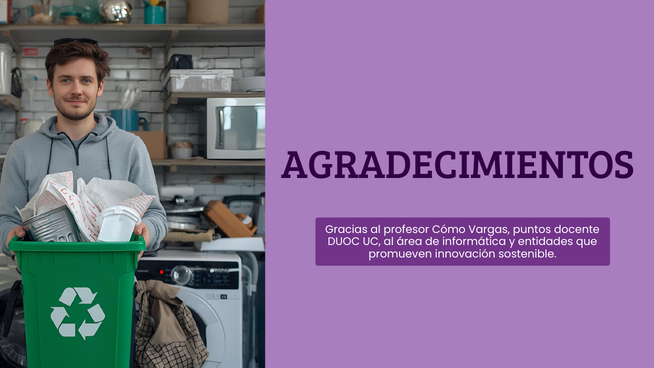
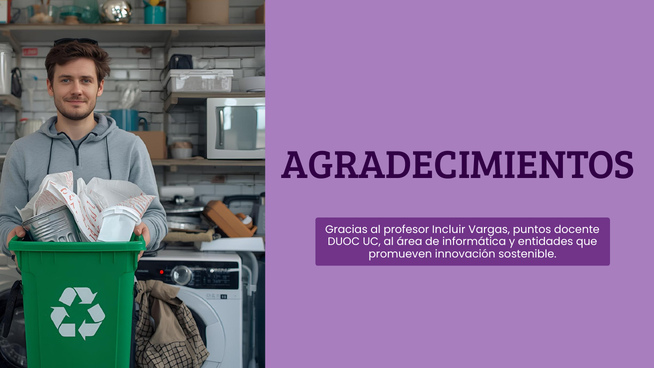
Cómo: Cómo -> Incluir
